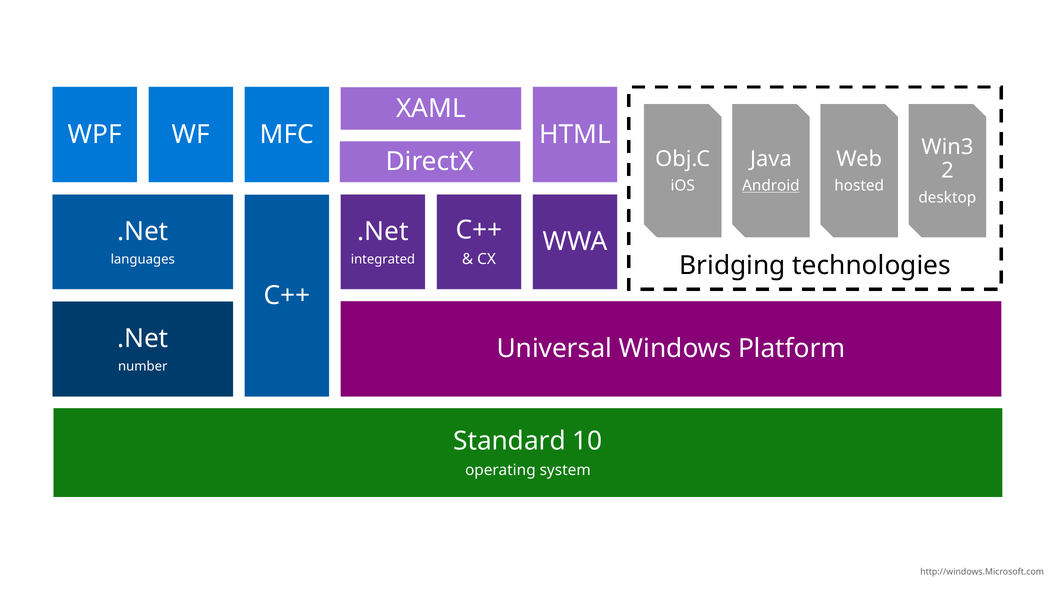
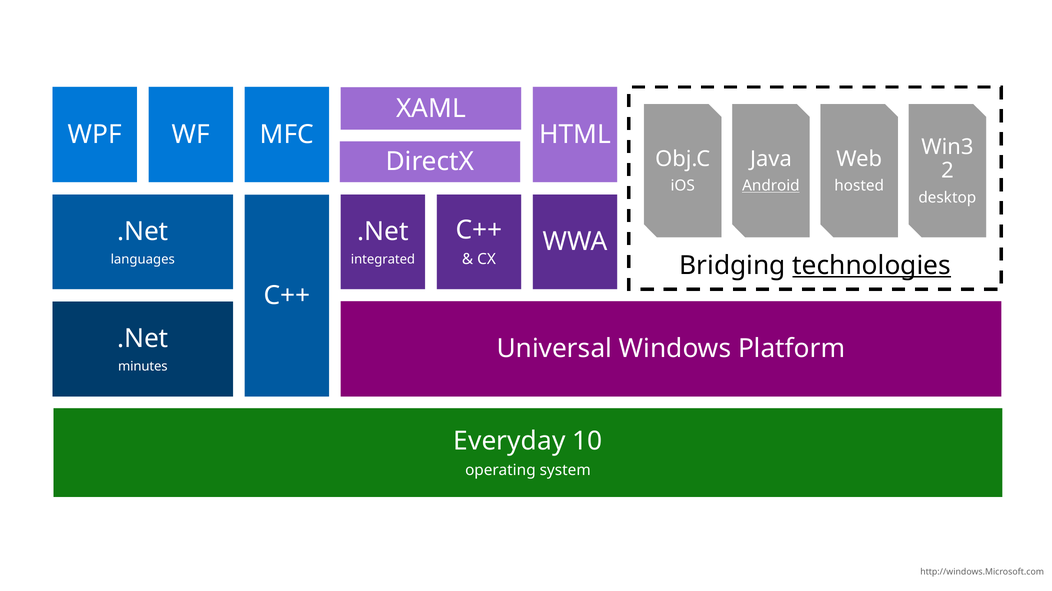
technologies underline: none -> present
number: number -> minutes
Standard: Standard -> Everyday
